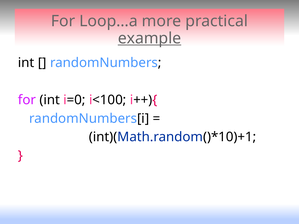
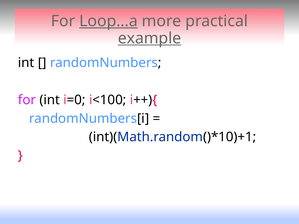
Loop…a underline: none -> present
